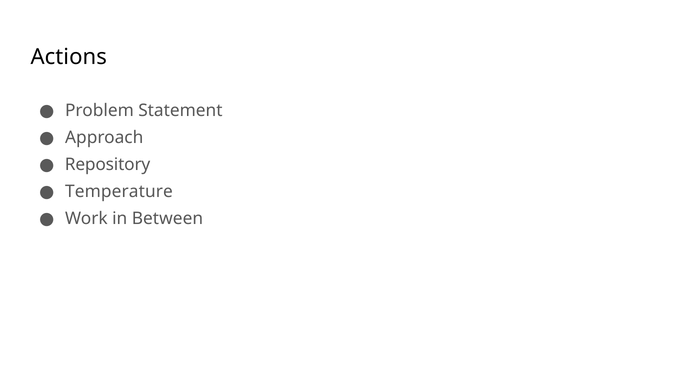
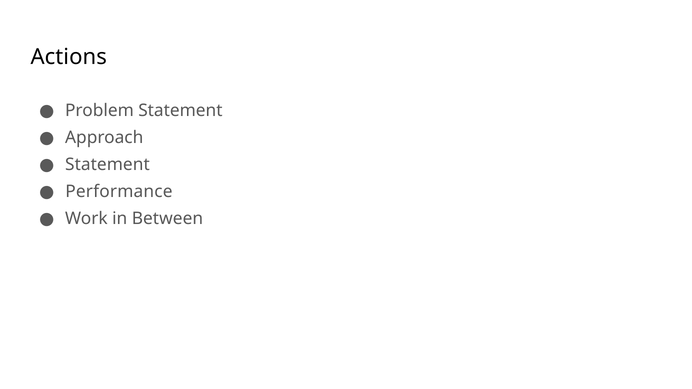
Repository at (108, 164): Repository -> Statement
Temperature: Temperature -> Performance
